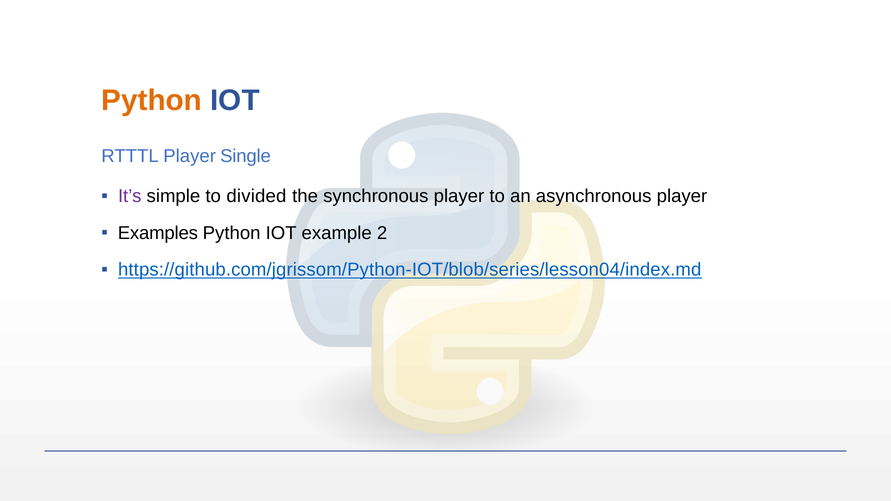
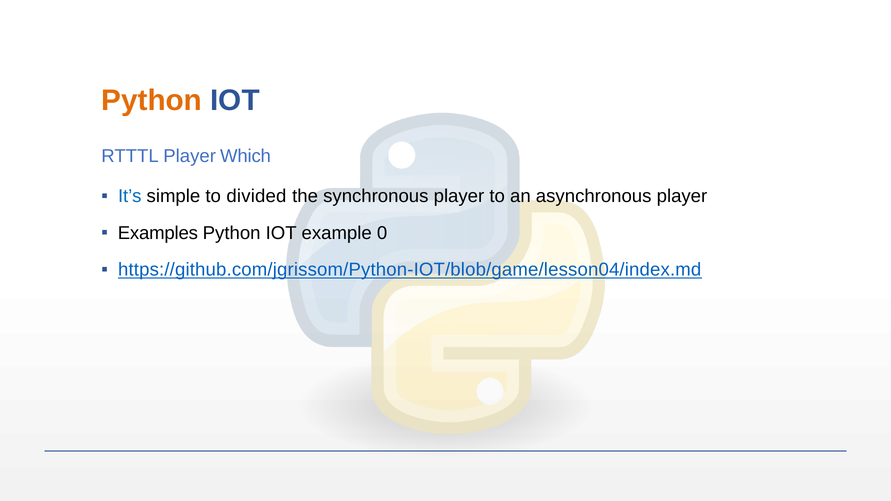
Single: Single -> Which
It’s colour: purple -> blue
2: 2 -> 0
https://github.com/jgrissom/Python-IOT/blob/series/lesson04/index.md: https://github.com/jgrissom/Python-IOT/blob/series/lesson04/index.md -> https://github.com/jgrissom/Python-IOT/blob/game/lesson04/index.md
